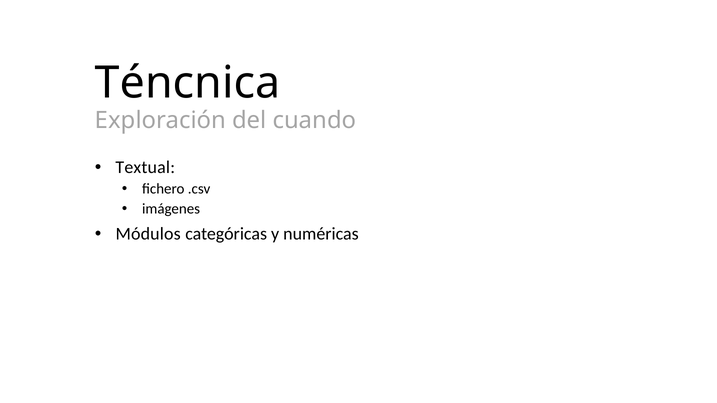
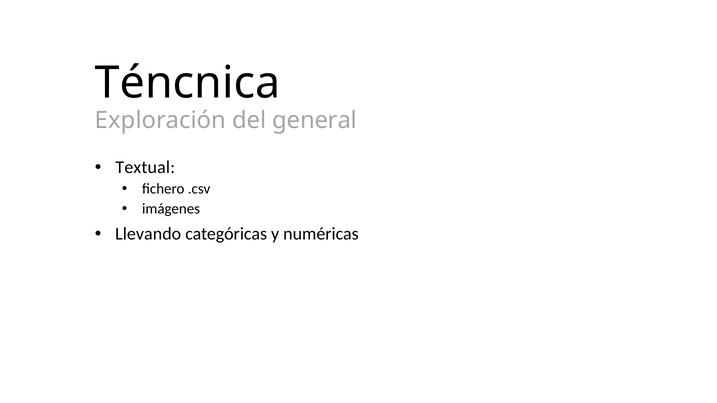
cuando: cuando -> general
Módulos: Módulos -> Llevando
